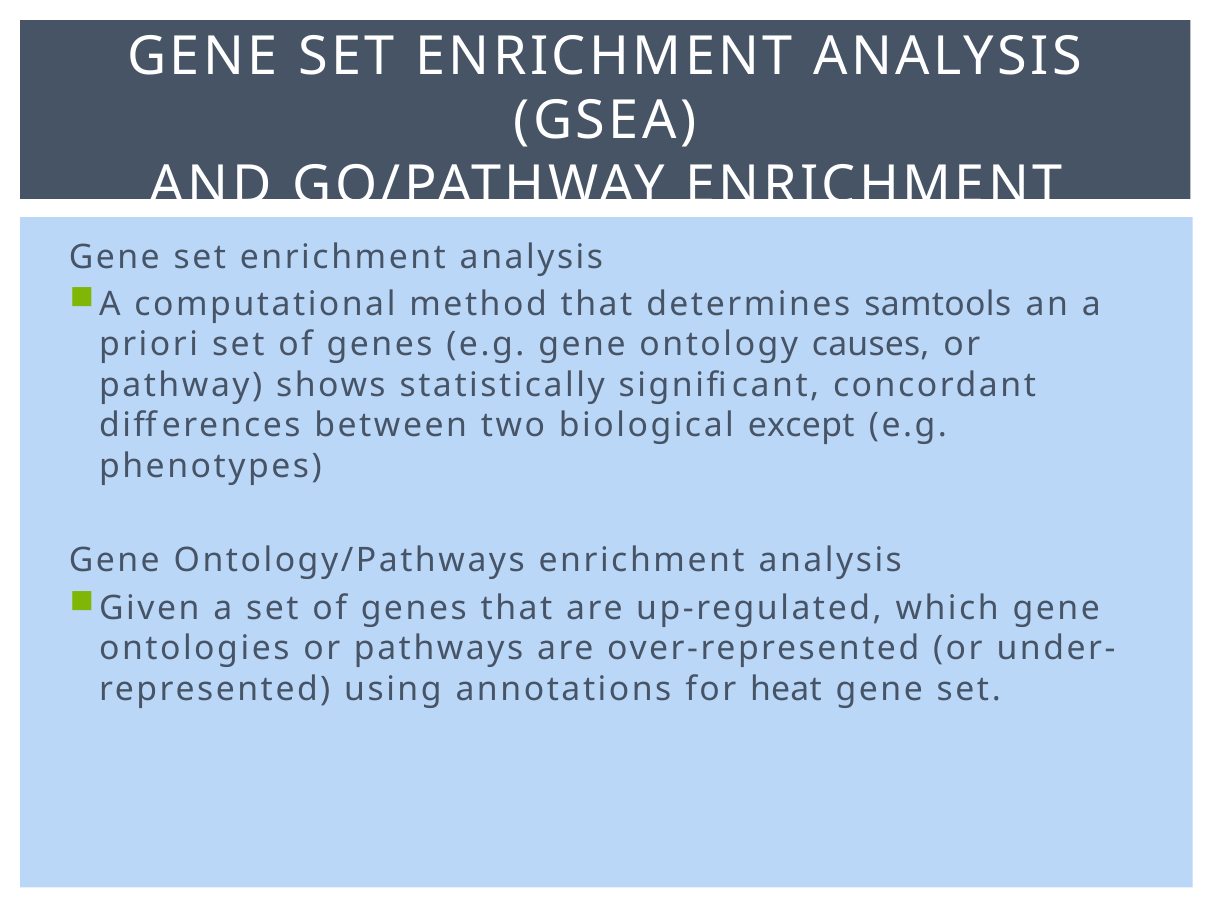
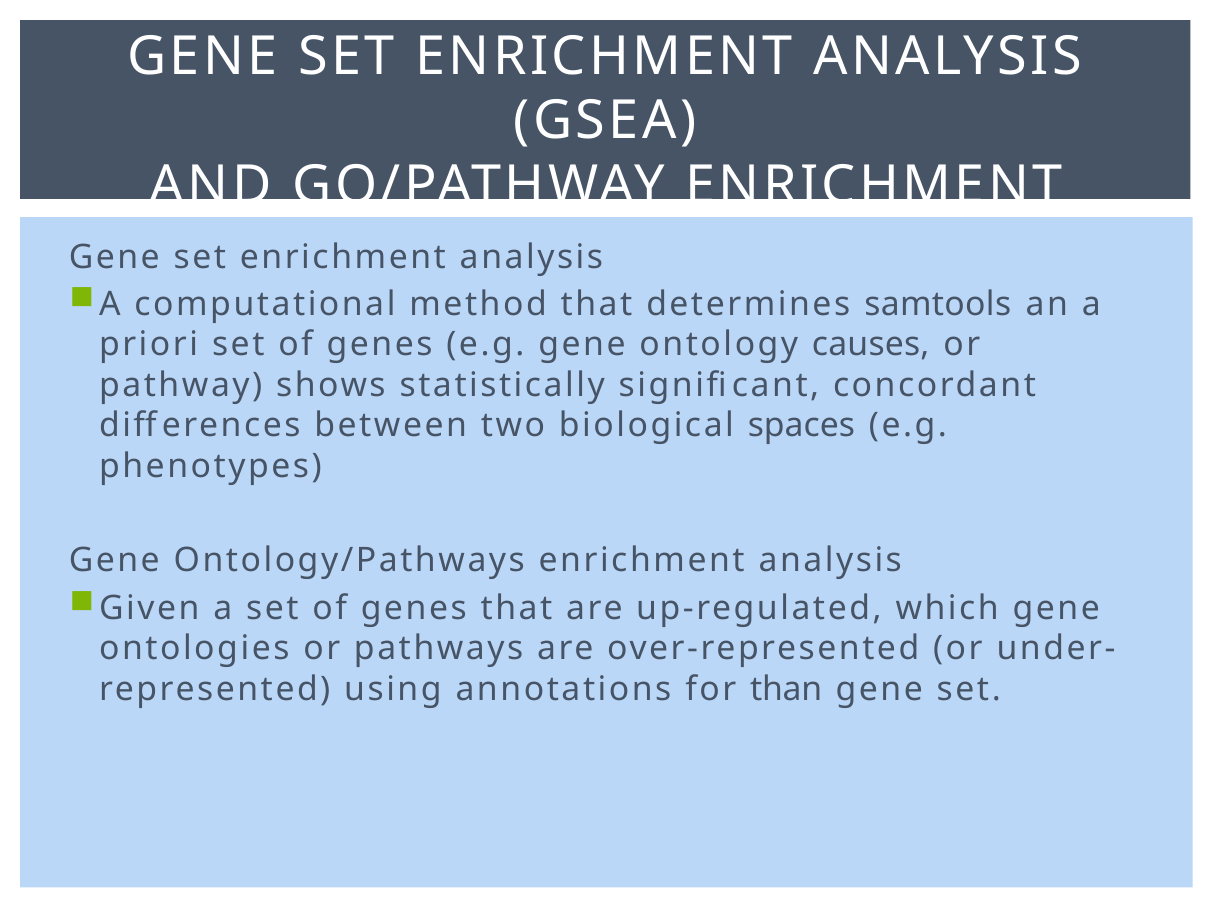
except: except -> spaces
heat: heat -> than
